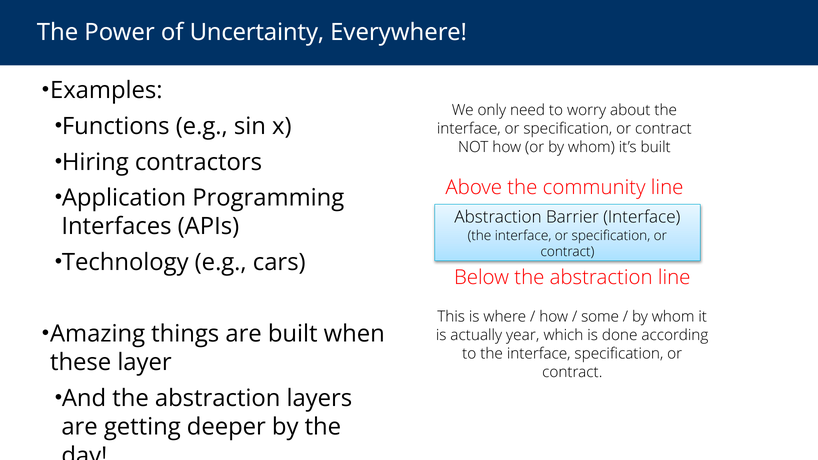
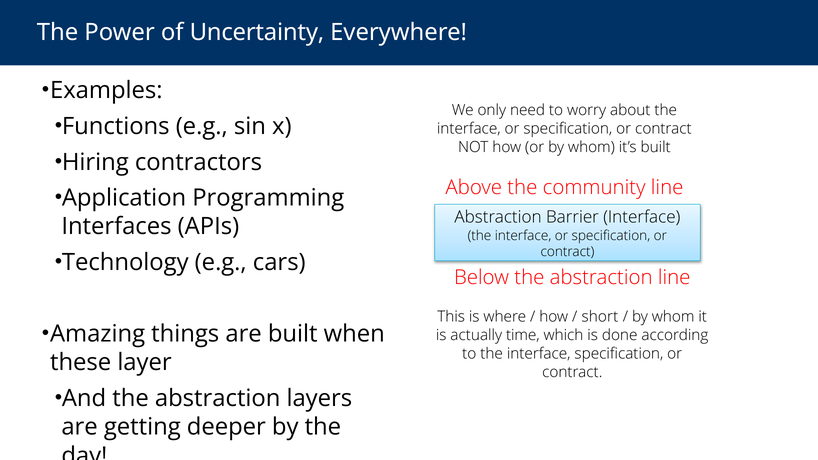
some: some -> short
year: year -> time
